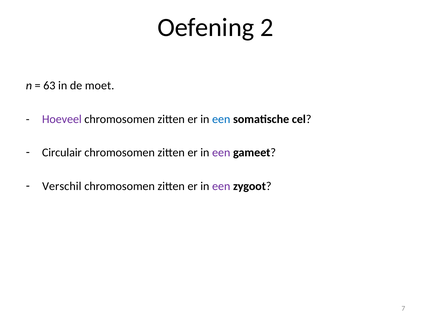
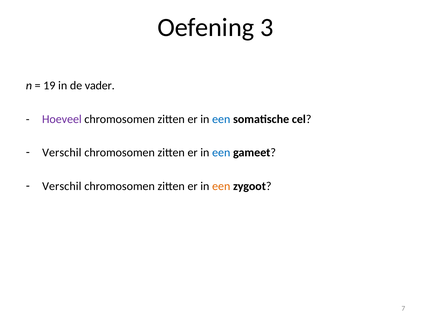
2: 2 -> 3
63: 63 -> 19
moet: moet -> vader
Circulair at (62, 153): Circulair -> Verschil
een at (221, 153) colour: purple -> blue
een at (221, 186) colour: purple -> orange
